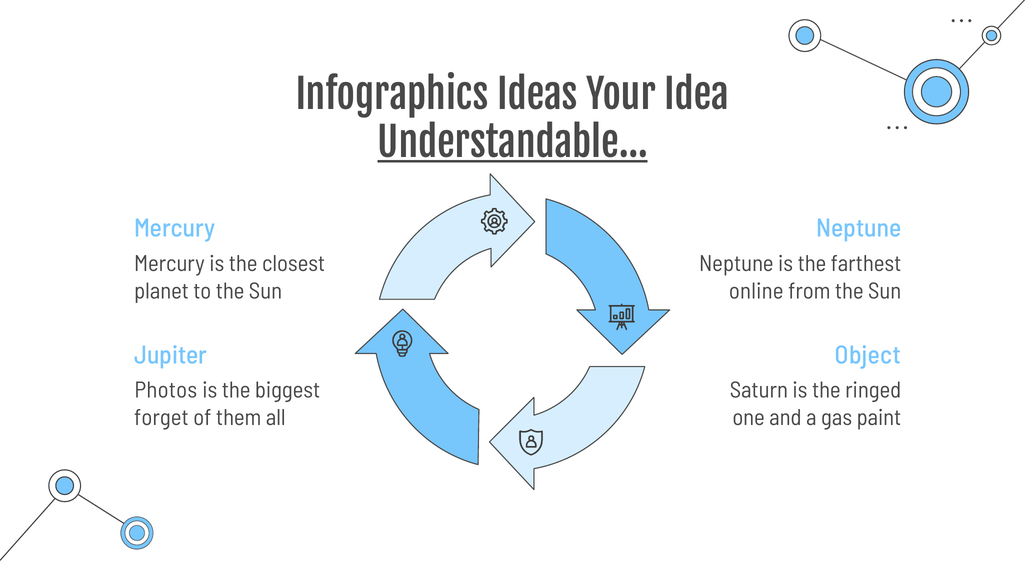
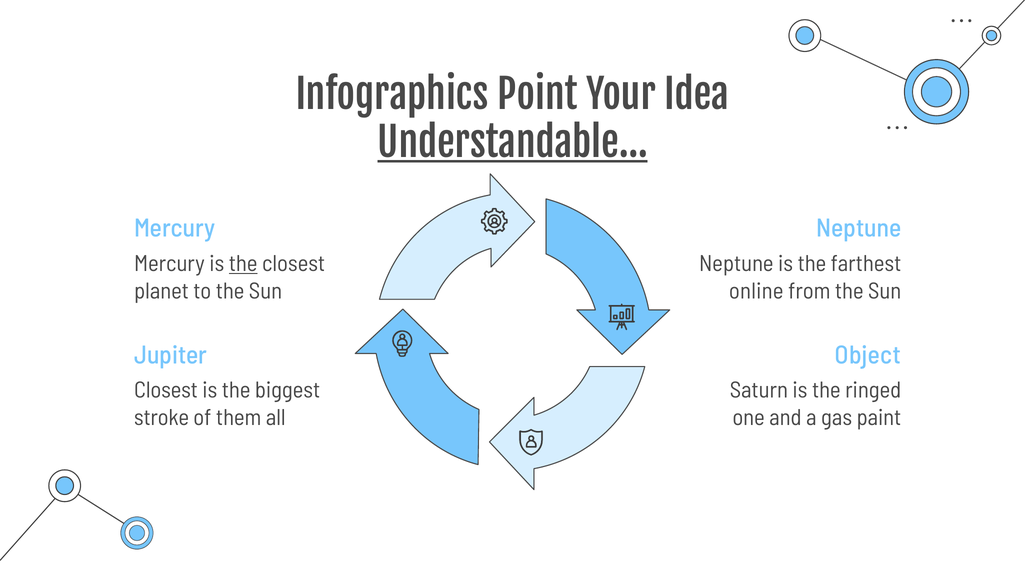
Ideas: Ideas -> Point
the at (243, 264) underline: none -> present
Photos at (166, 390): Photos -> Closest
forget: forget -> stroke
